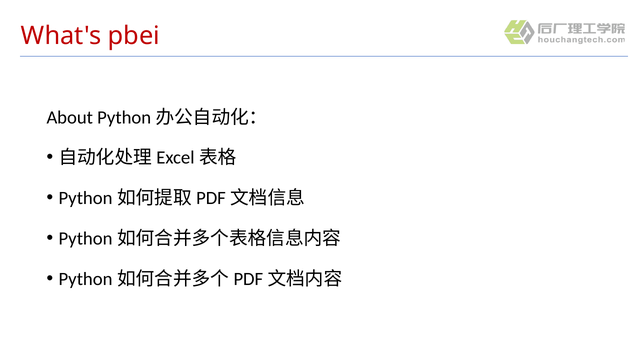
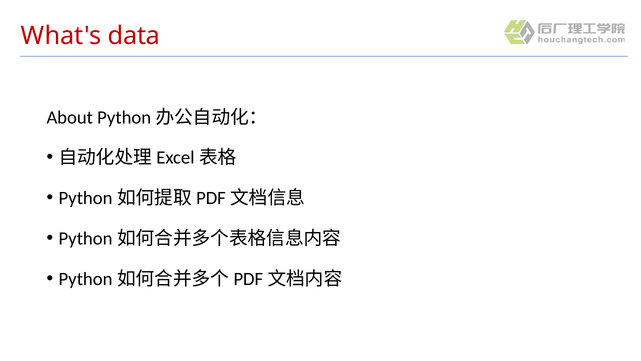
pbei: pbei -> data
